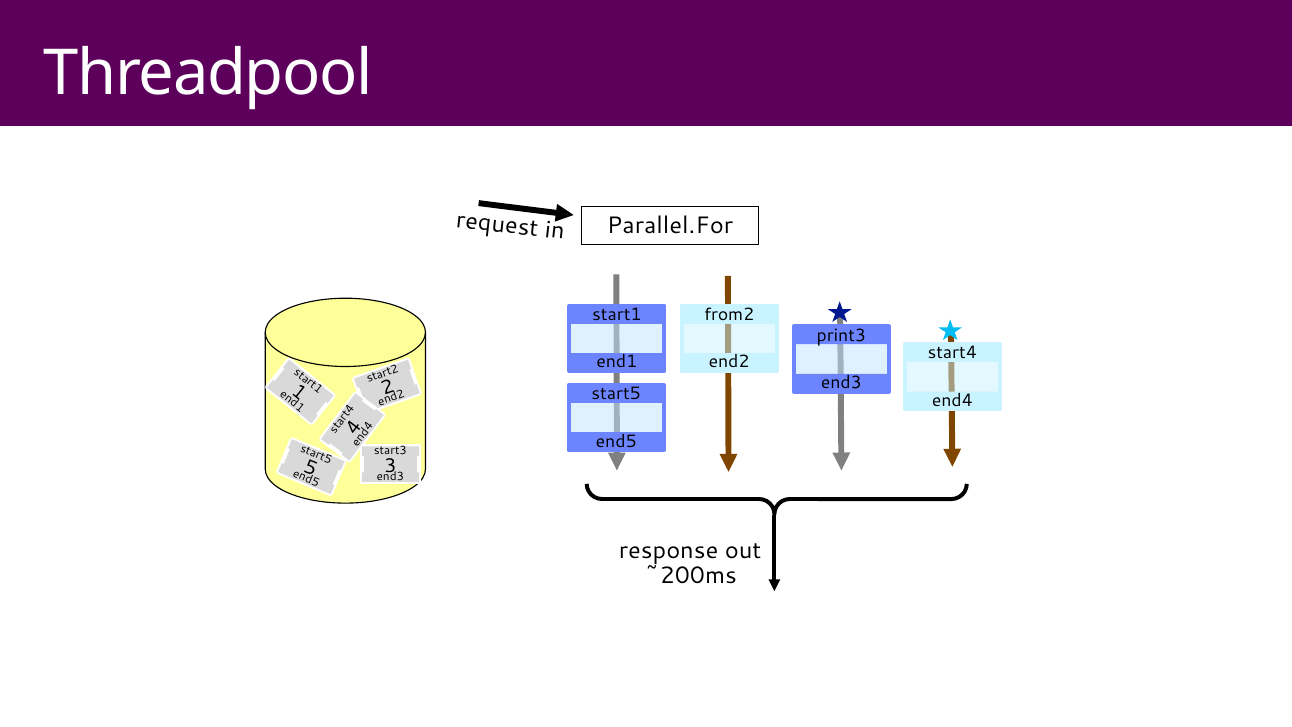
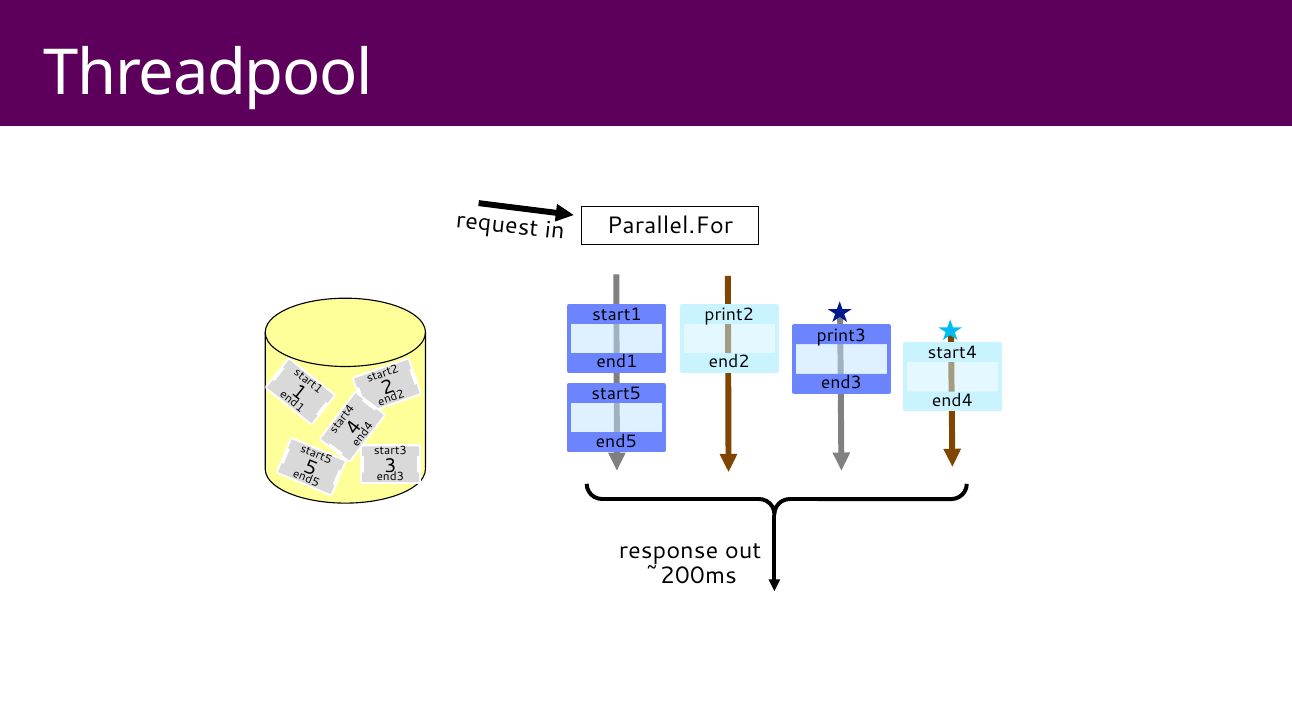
from2: from2 -> print2
